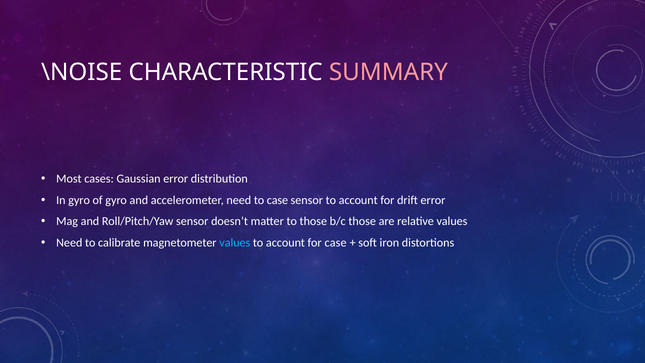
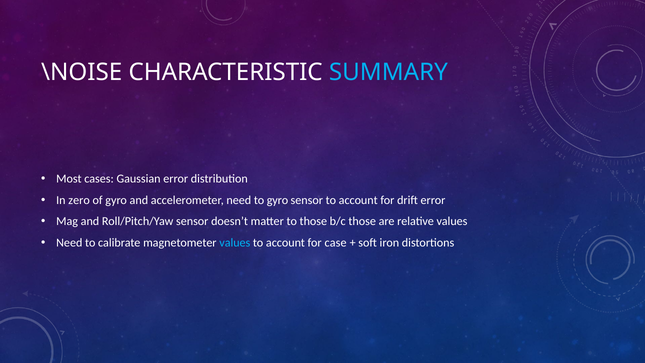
SUMMARY colour: pink -> light blue
In gyro: gyro -> zero
to case: case -> gyro
